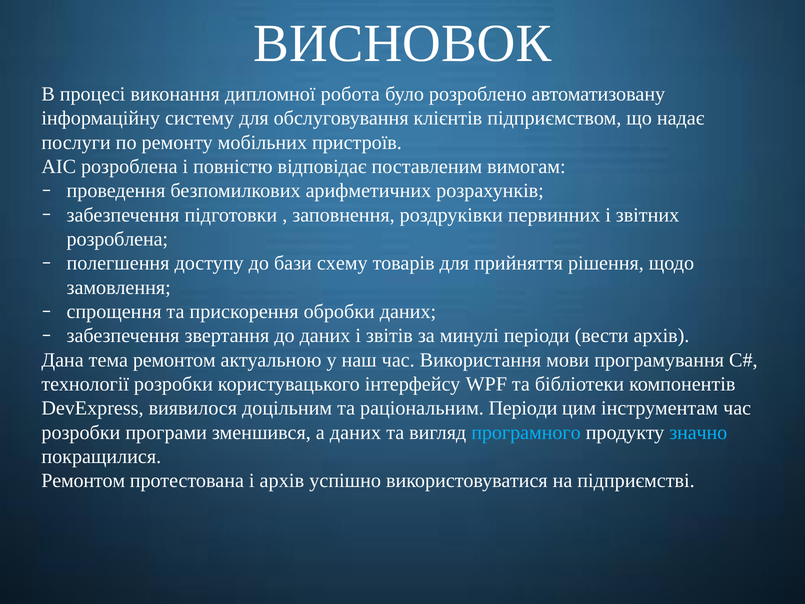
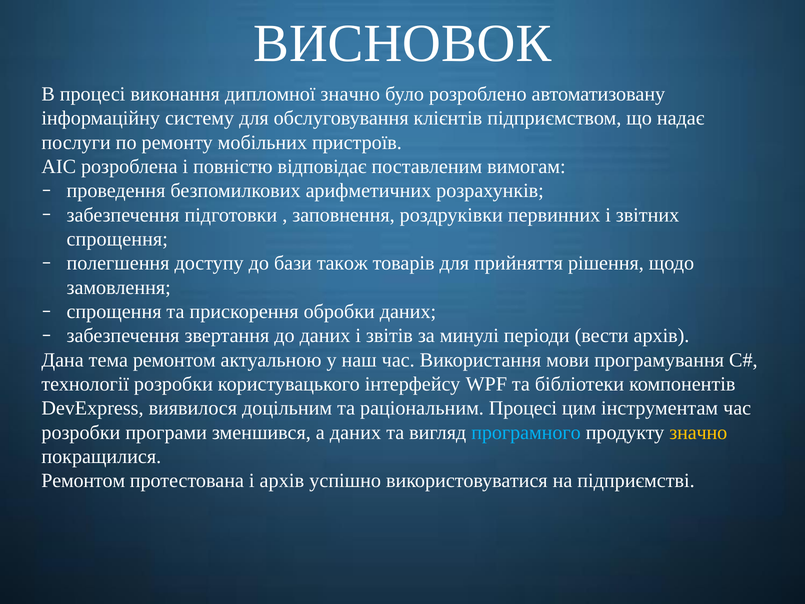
дипломної робота: робота -> значно
розроблена at (117, 239): розроблена -> спрощення
схему: схему -> також
раціональним Періоди: Періоди -> Процесі
значно at (698, 432) colour: light blue -> yellow
